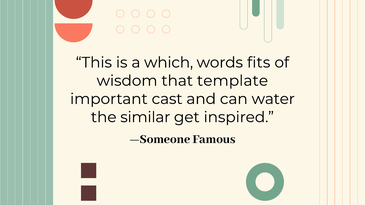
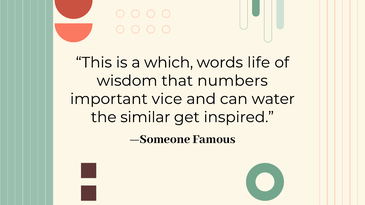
fits: fits -> life
template: template -> numbers
cast: cast -> vice
